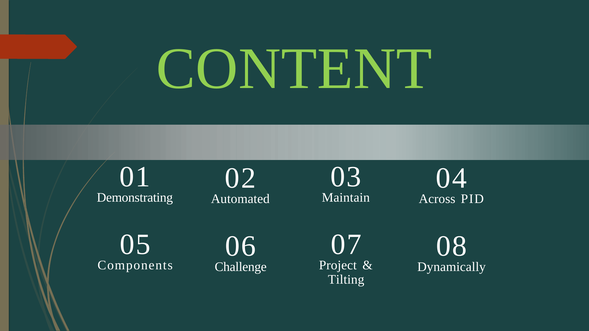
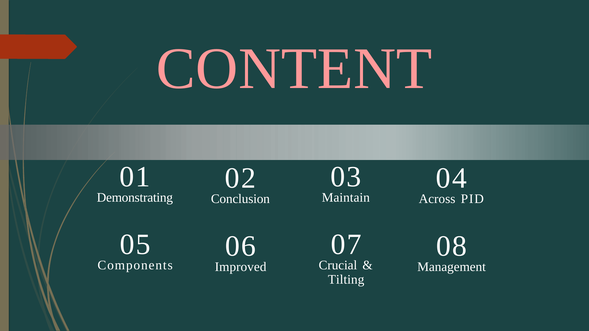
CONTENT colour: light green -> pink
Automated: Automated -> Conclusion
Project: Project -> Crucial
Challenge: Challenge -> Improved
Dynamically: Dynamically -> Management
